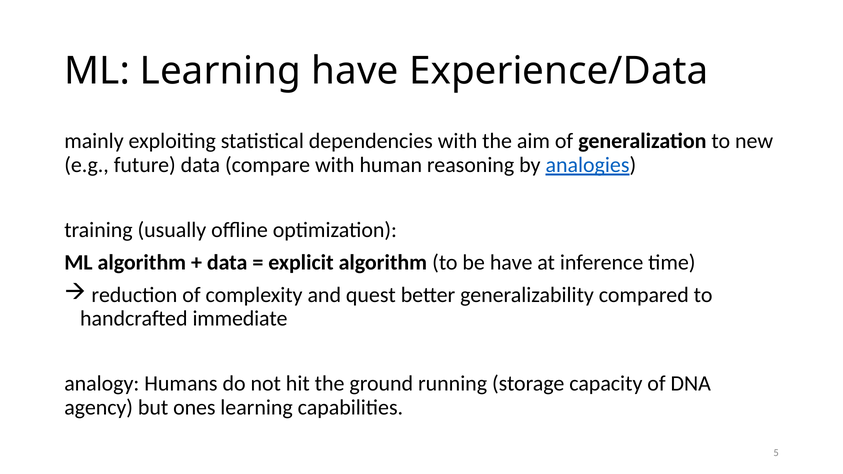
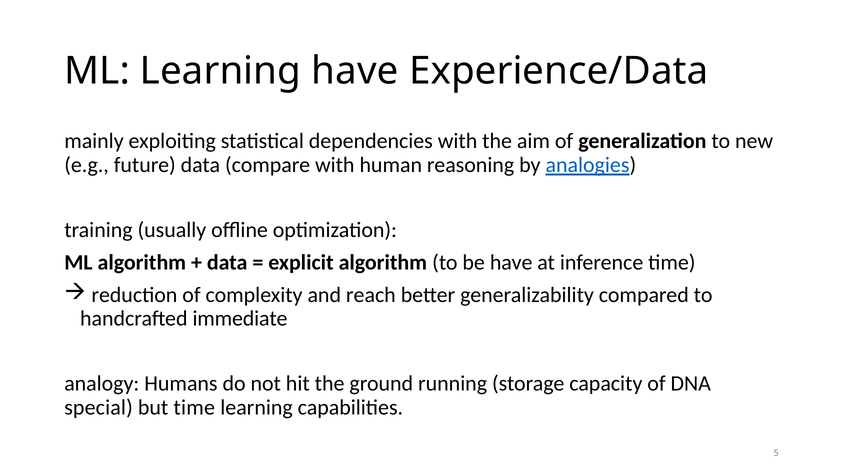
quest: quest -> reach
agency: agency -> special
but ones: ones -> time
